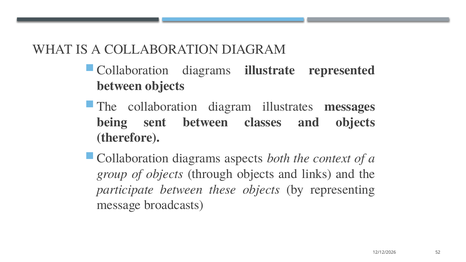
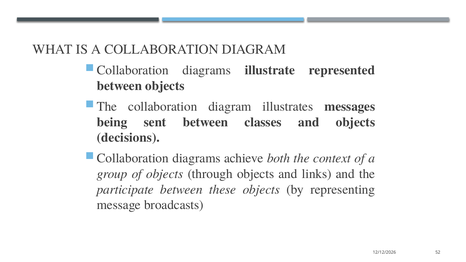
therefore: therefore -> decisions
aspects: aspects -> achieve
